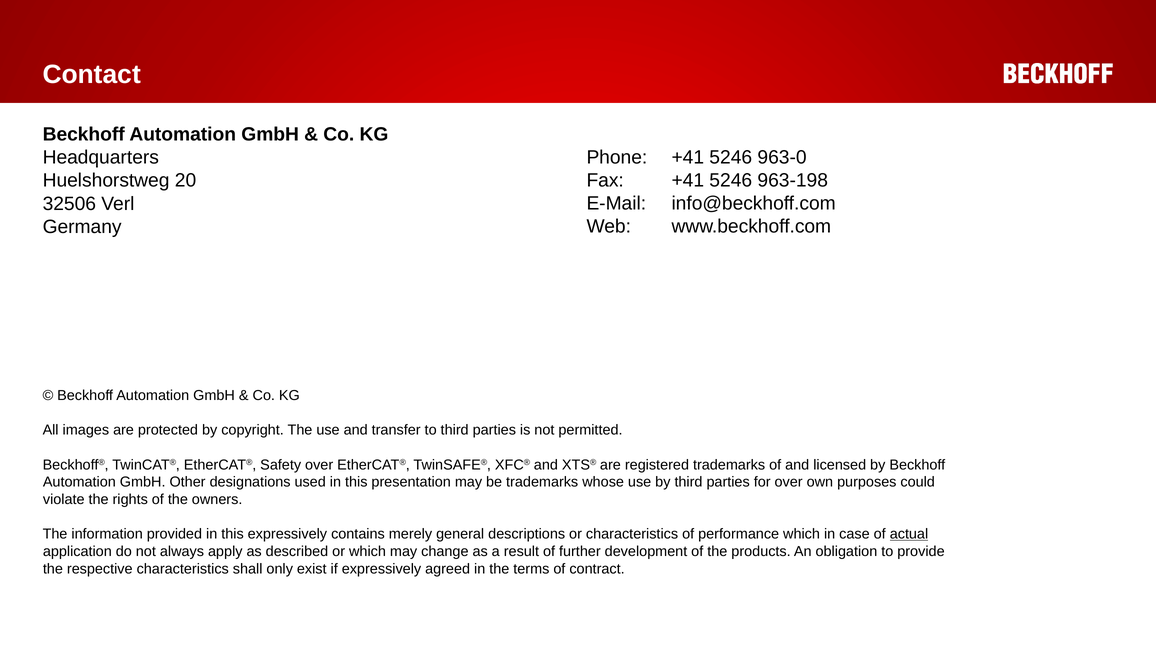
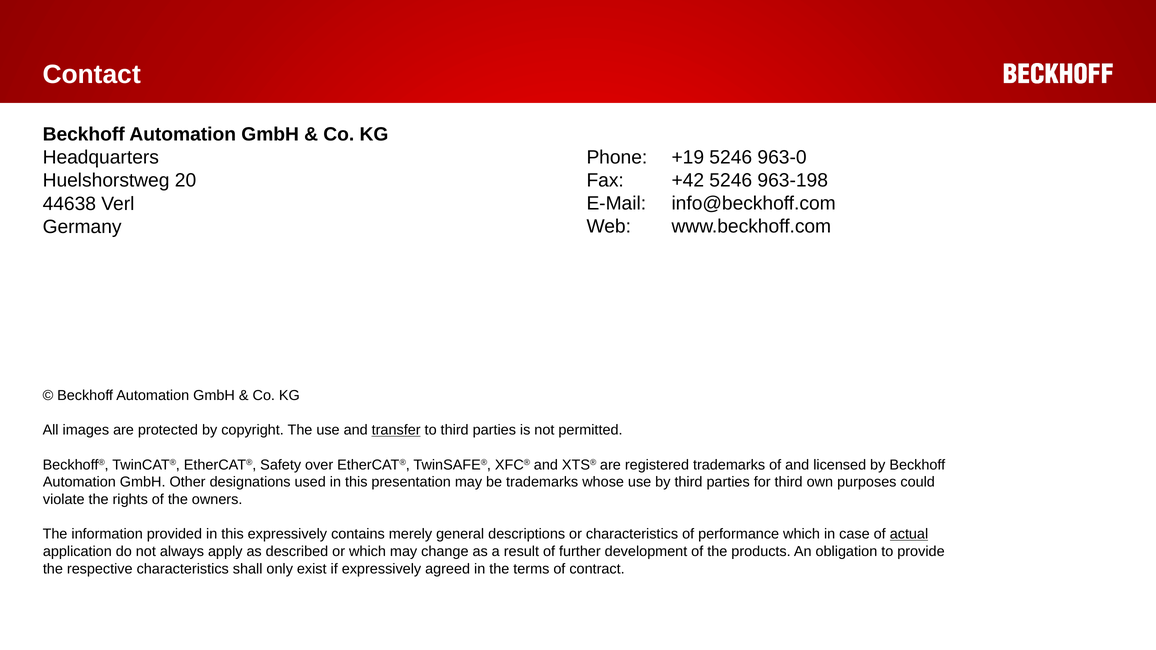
Phone +41: +41 -> +19
Fax +41: +41 -> +42
32506: 32506 -> 44638
transfer underline: none -> present
for over: over -> third
